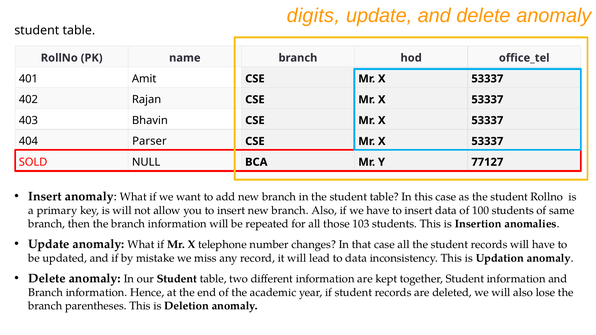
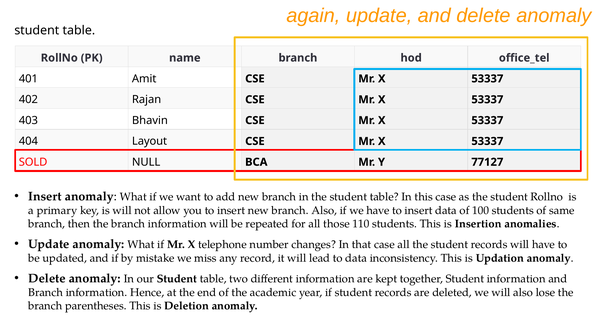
digits: digits -> again
Parser: Parser -> Layout
103: 103 -> 110
